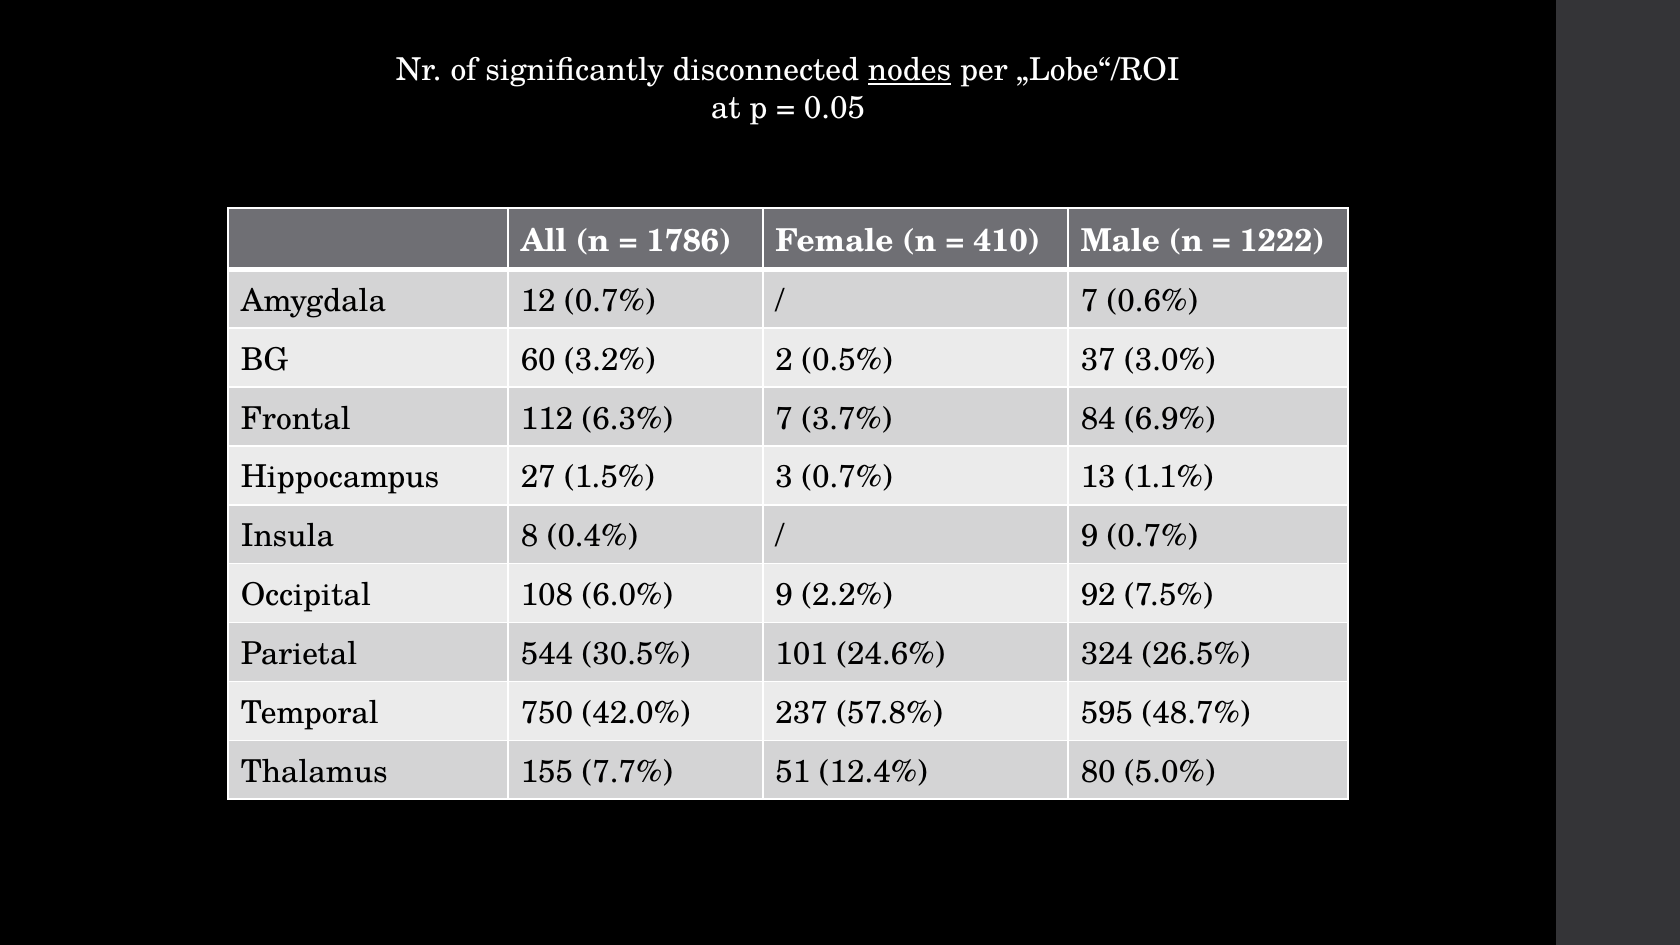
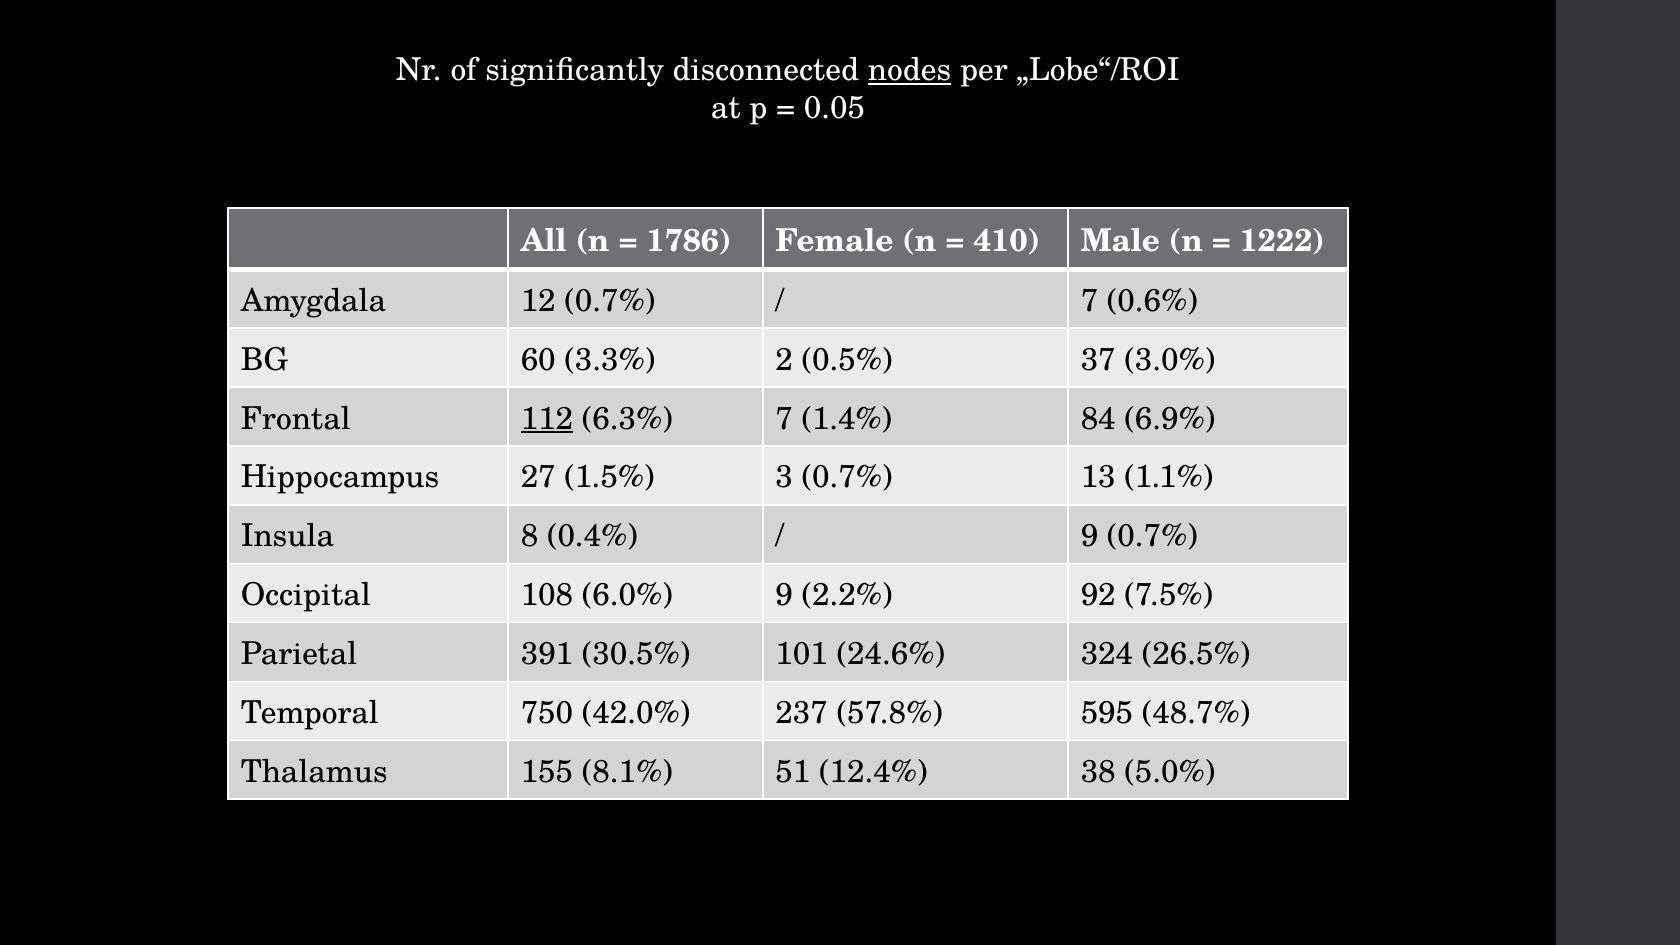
3.2%: 3.2% -> 3.3%
112 underline: none -> present
3.7%: 3.7% -> 1.4%
544: 544 -> 391
7.7%: 7.7% -> 8.1%
80: 80 -> 38
